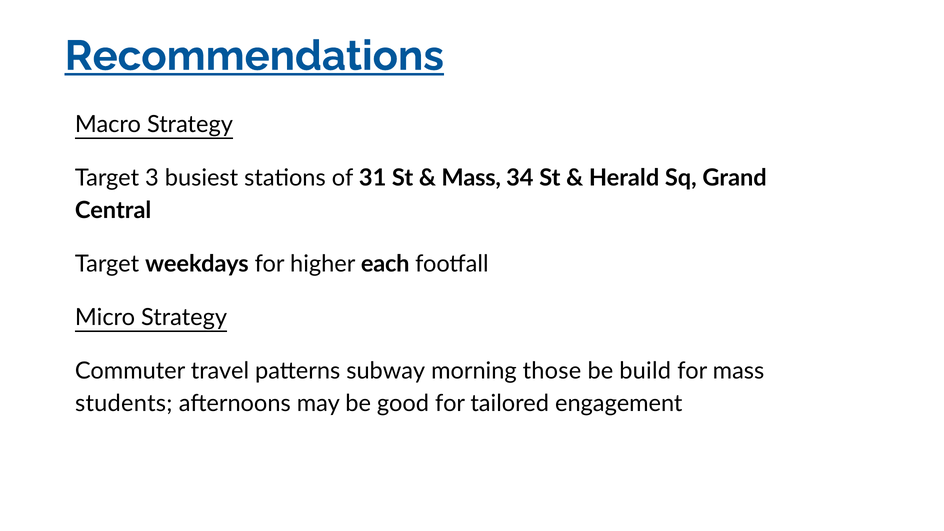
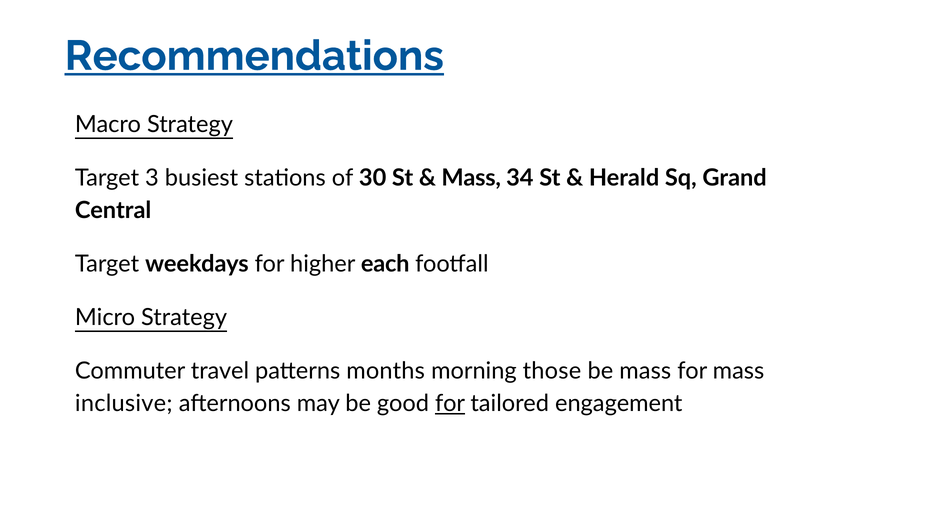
31: 31 -> 30
subway: subway -> months
be build: build -> mass
students: students -> inclusive
for at (450, 404) underline: none -> present
